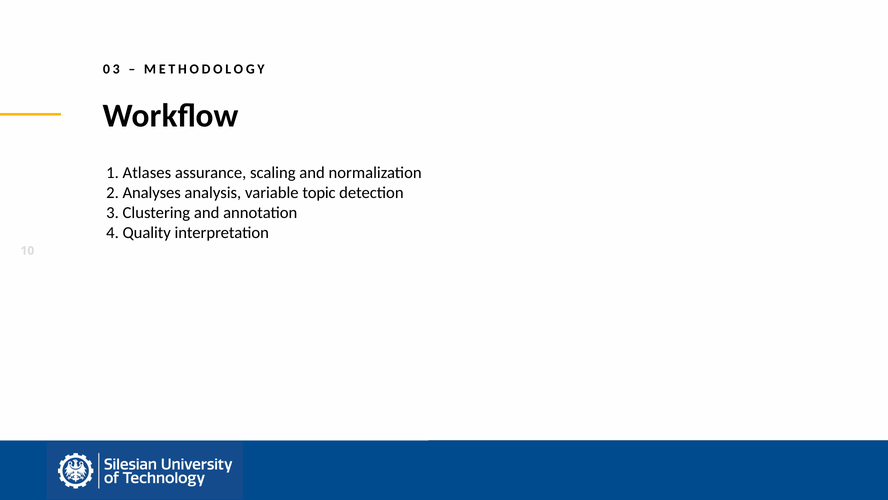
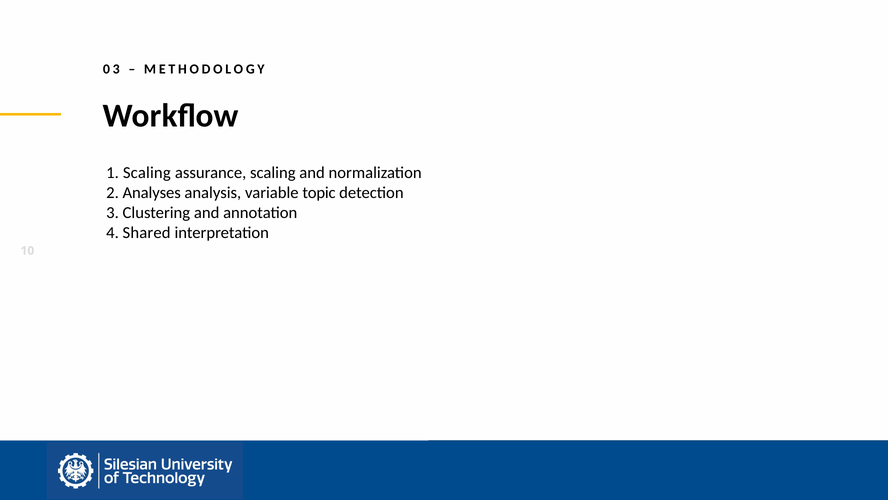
1 Atlases: Atlases -> Scaling
Quality: Quality -> Shared
